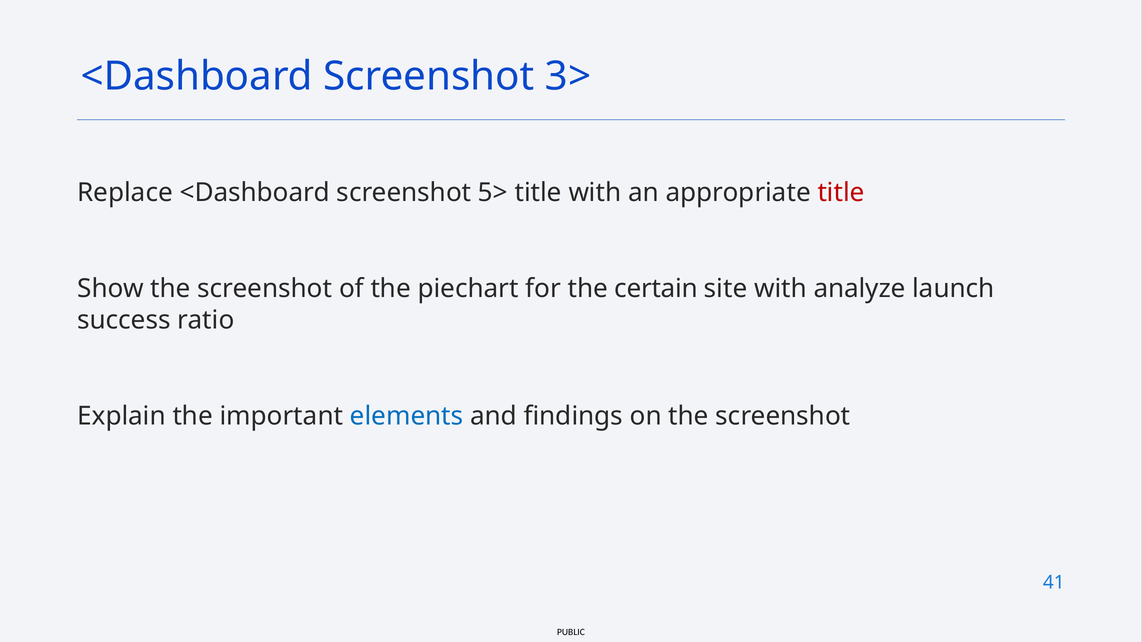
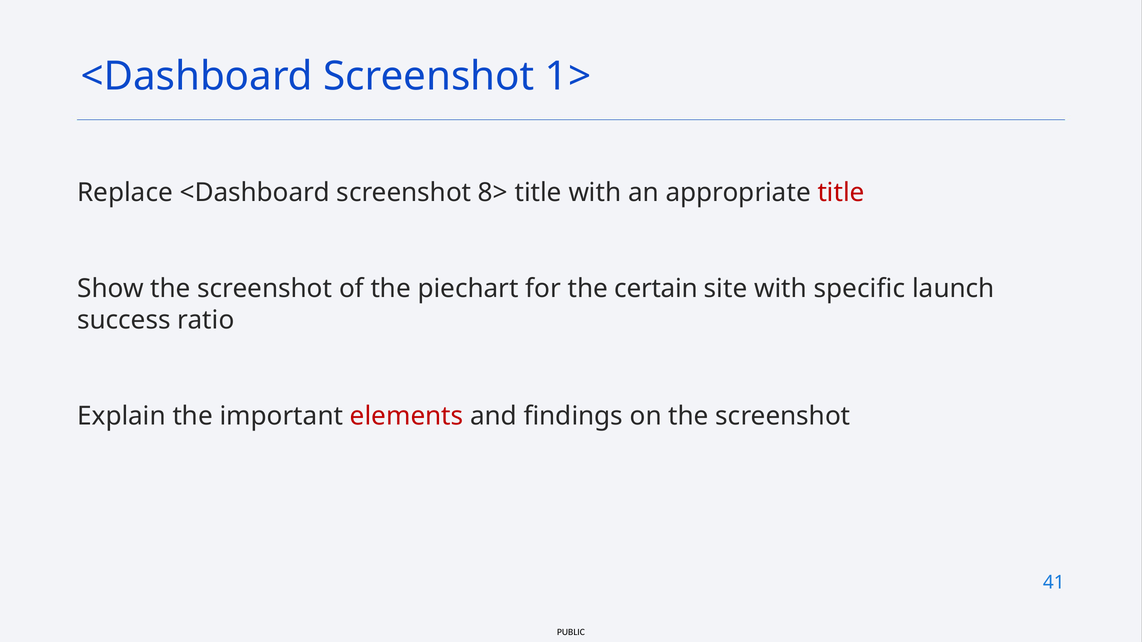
3>: 3> -> 1>
5>: 5> -> 8>
analyze: analyze -> specific
elements colour: blue -> red
